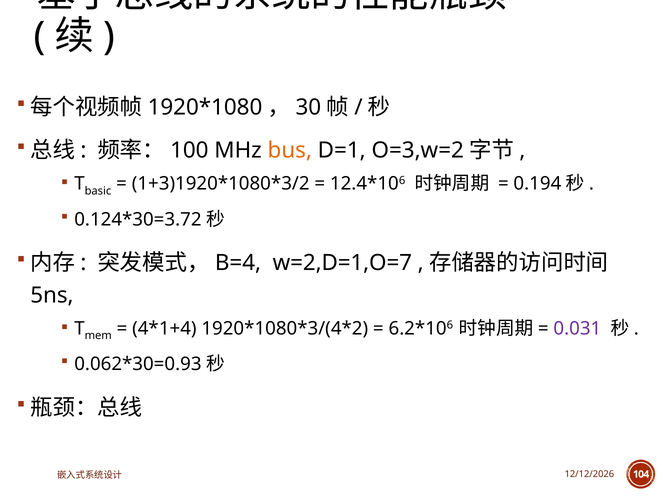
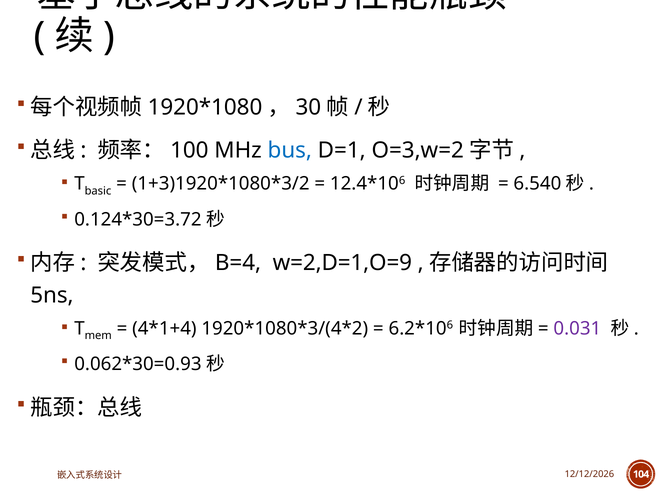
bus colour: orange -> blue
0.194: 0.194 -> 6.540
w=2,D=1,O=7: w=2,D=1,O=7 -> w=2,D=1,O=9
